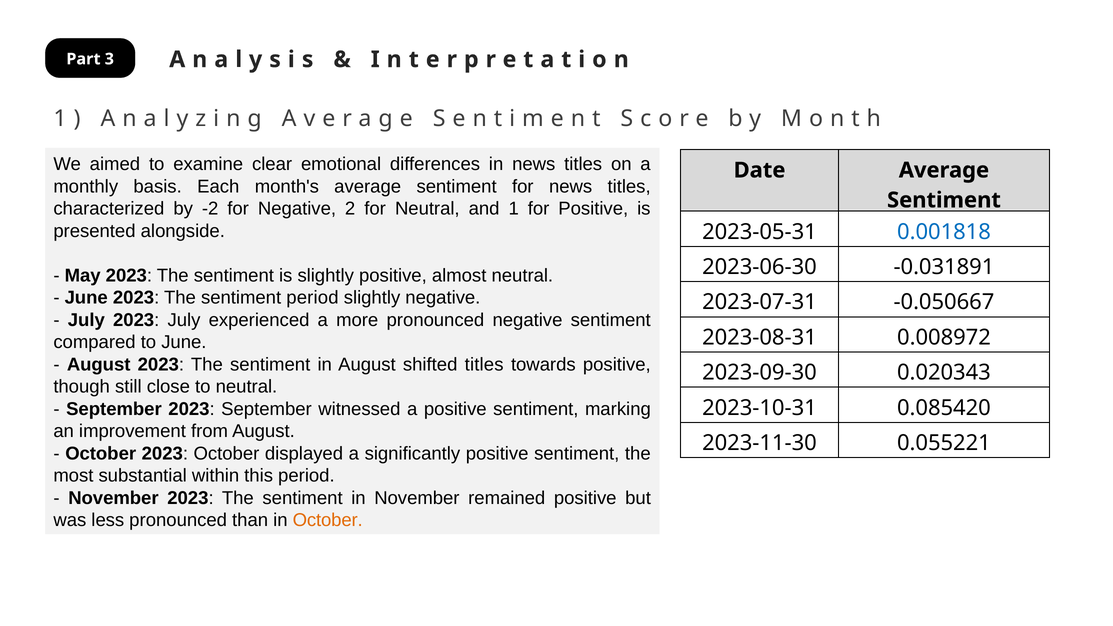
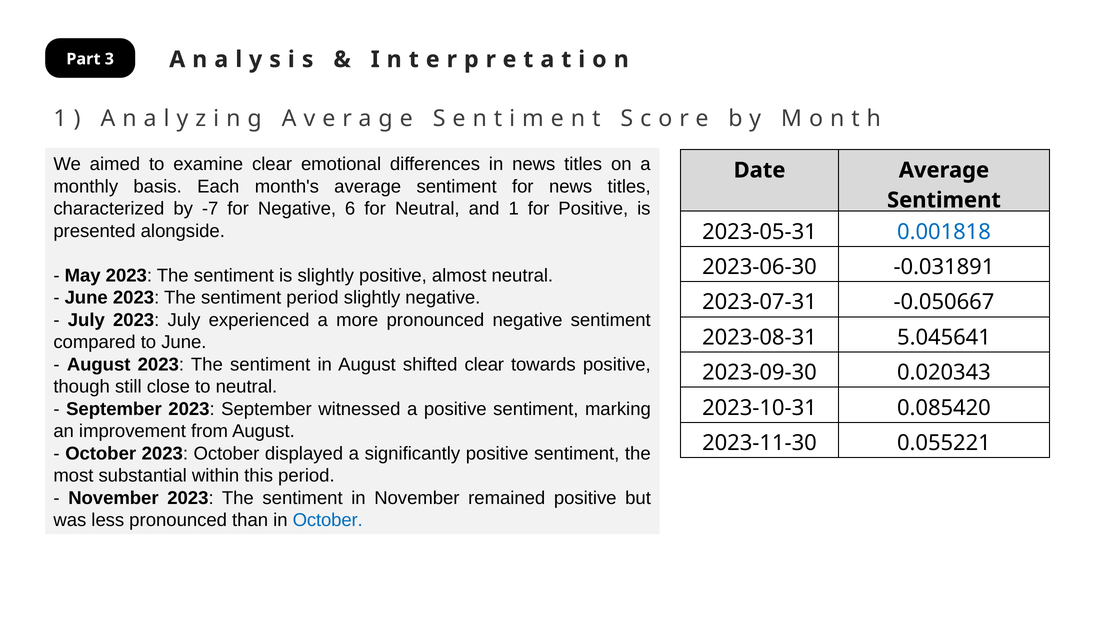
-2: -2 -> -7
2: 2 -> 6
0.008972: 0.008972 -> 5.045641
shifted titles: titles -> clear
October at (328, 520) colour: orange -> blue
